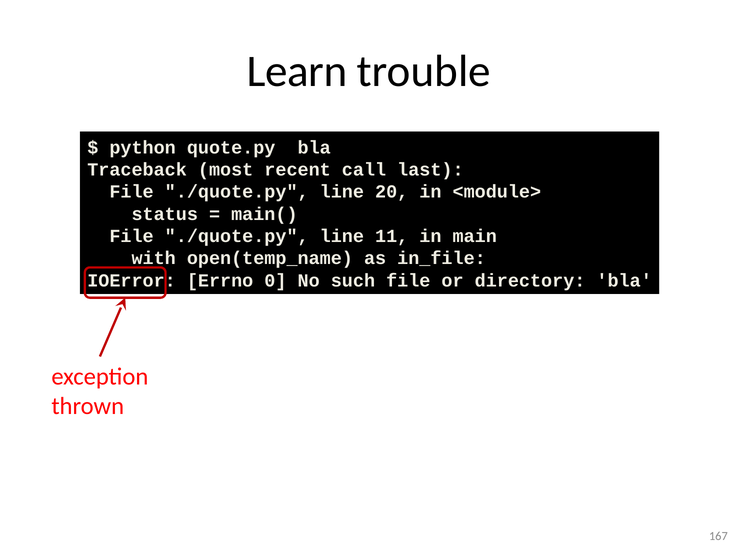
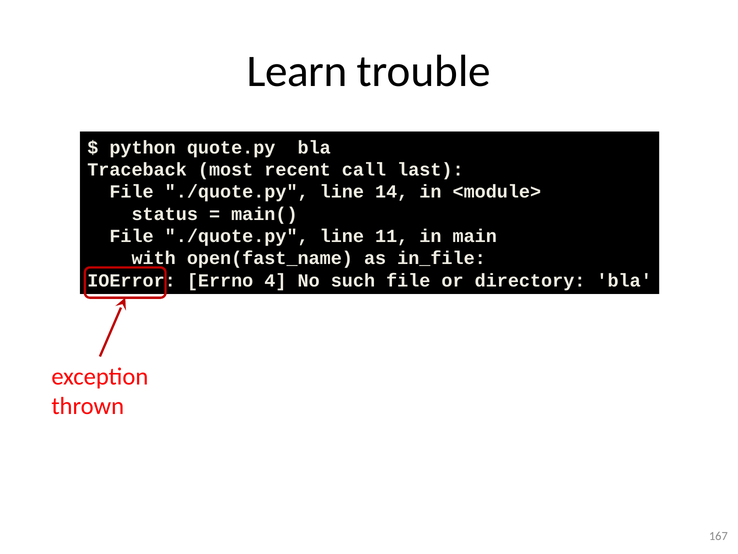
20: 20 -> 14
open(temp_name: open(temp_name -> open(fast_name
0: 0 -> 4
